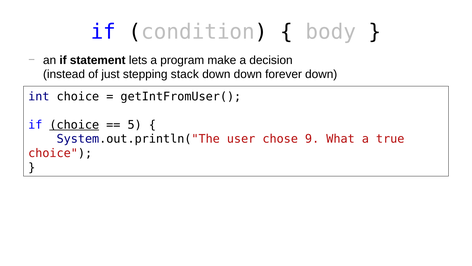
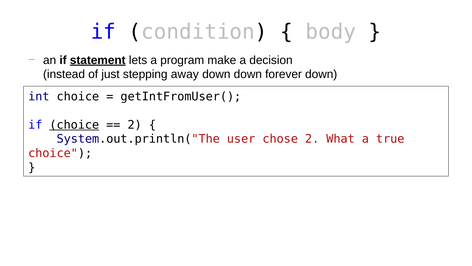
statement underline: none -> present
stack: stack -> away
5 at (135, 125): 5 -> 2
chose 9: 9 -> 2
